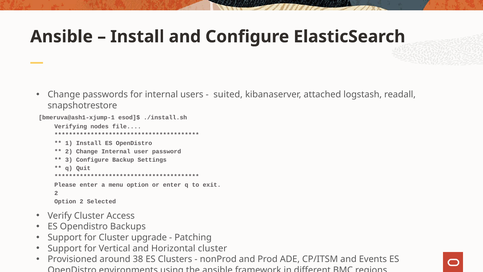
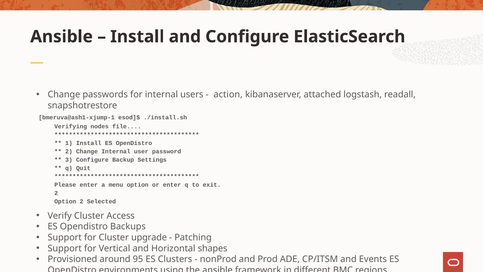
suited: suited -> action
Horizontal cluster: cluster -> shapes
38: 38 -> 95
